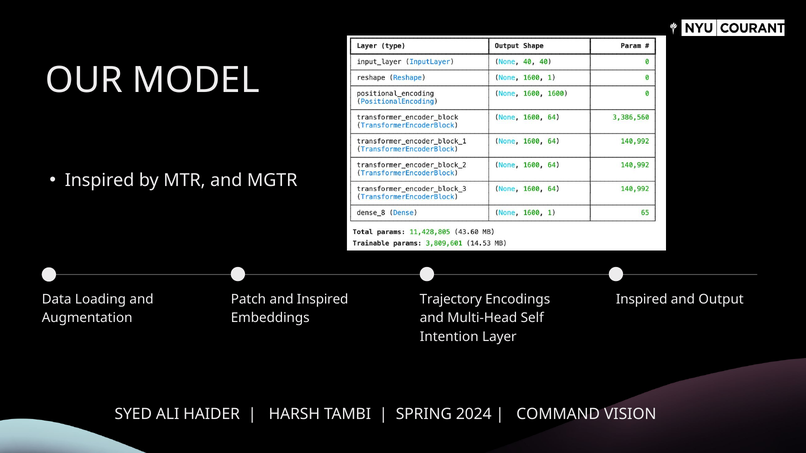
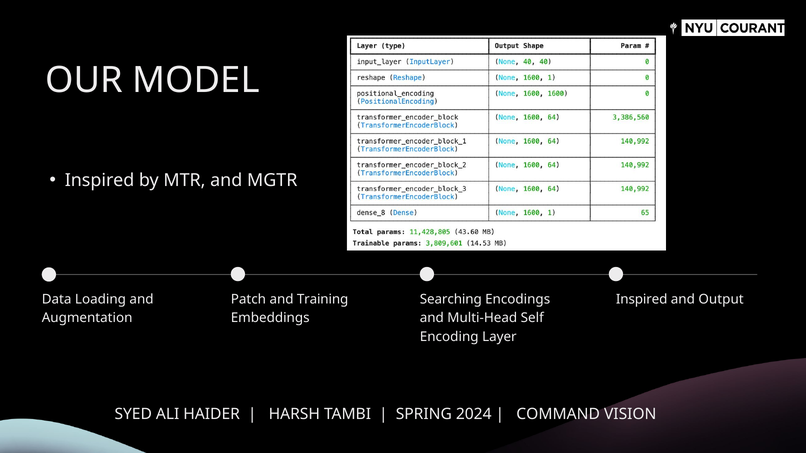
and Inspired: Inspired -> Training
Trajectory: Trajectory -> Searching
Intention: Intention -> Encoding
